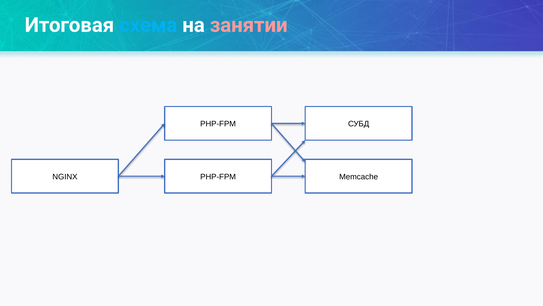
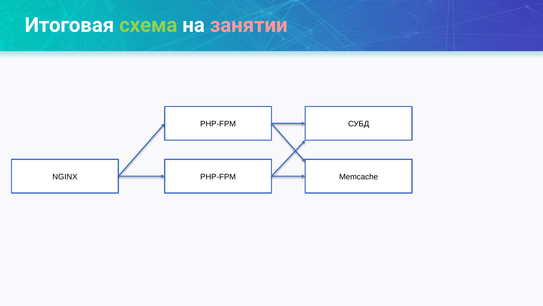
схема colour: light blue -> light green
